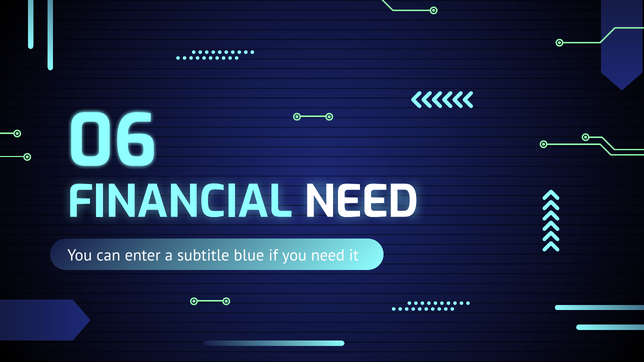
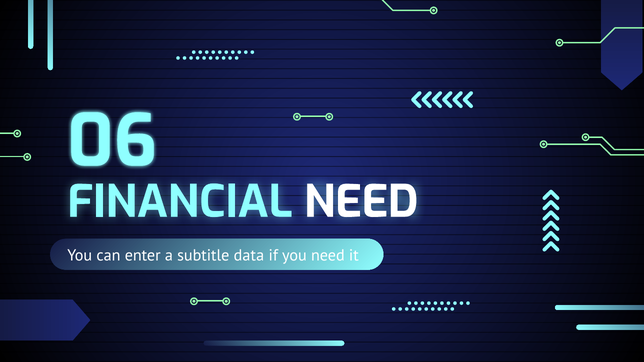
blue: blue -> data
